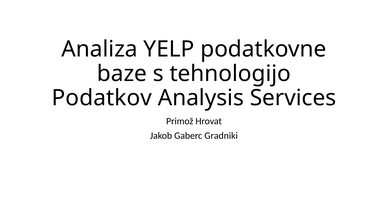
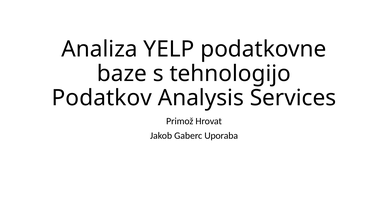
Gradniki: Gradniki -> Uporaba
